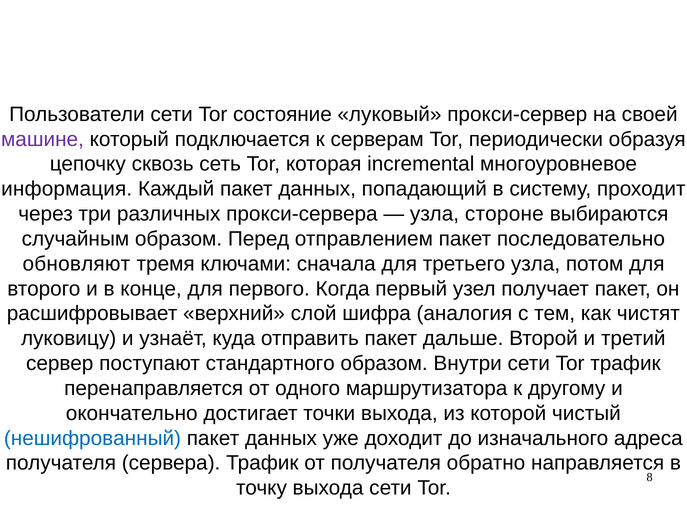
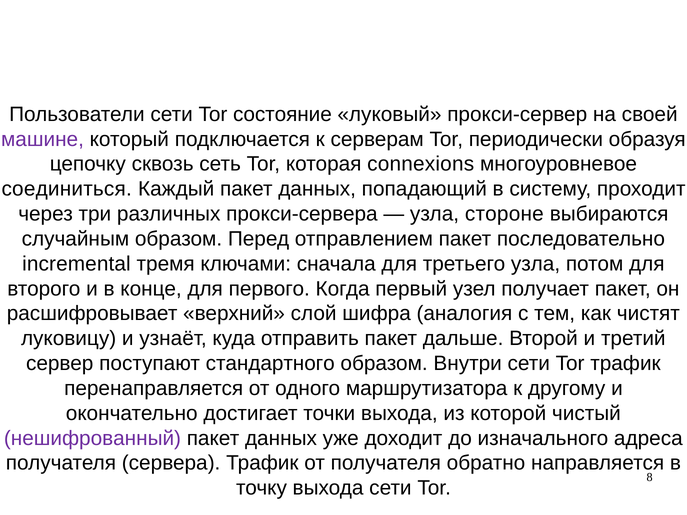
incremental: incremental -> connexions
информация: информация -> соединиться
обновляют: обновляют -> incremental
нешифрованный colour: blue -> purple
